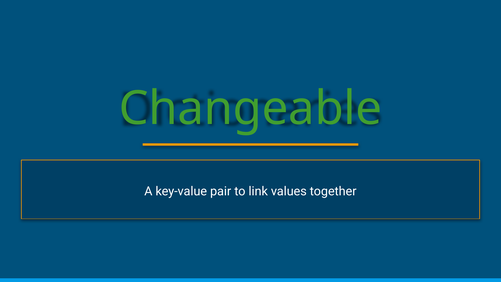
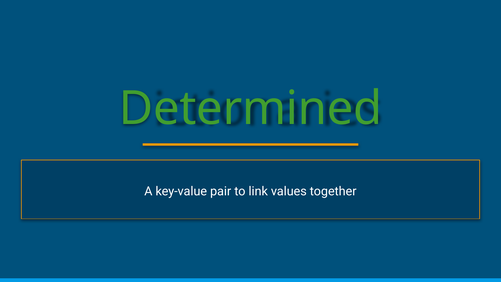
Changeable: Changeable -> Determined
